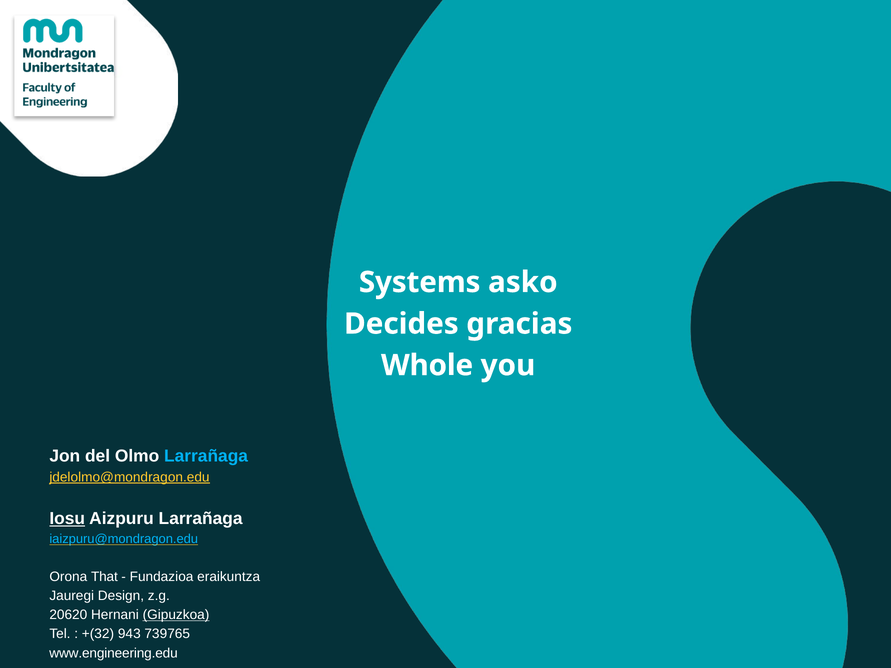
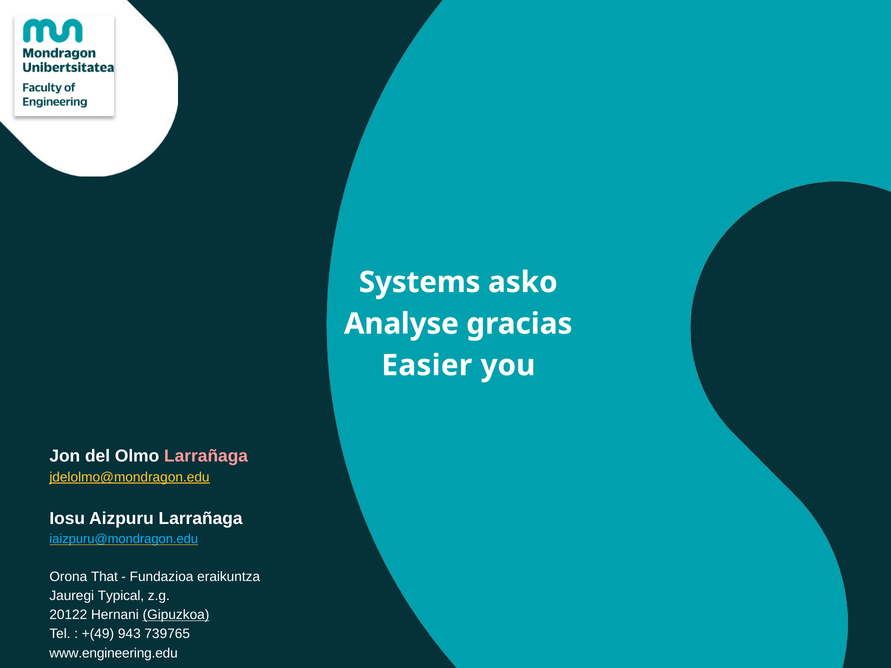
Decides: Decides -> Analyse
Whole: Whole -> Easier
Larrañaga at (206, 456) colour: light blue -> pink
Iosu underline: present -> none
Design: Design -> Typical
20620: 20620 -> 20122
+(32: +(32 -> +(49
